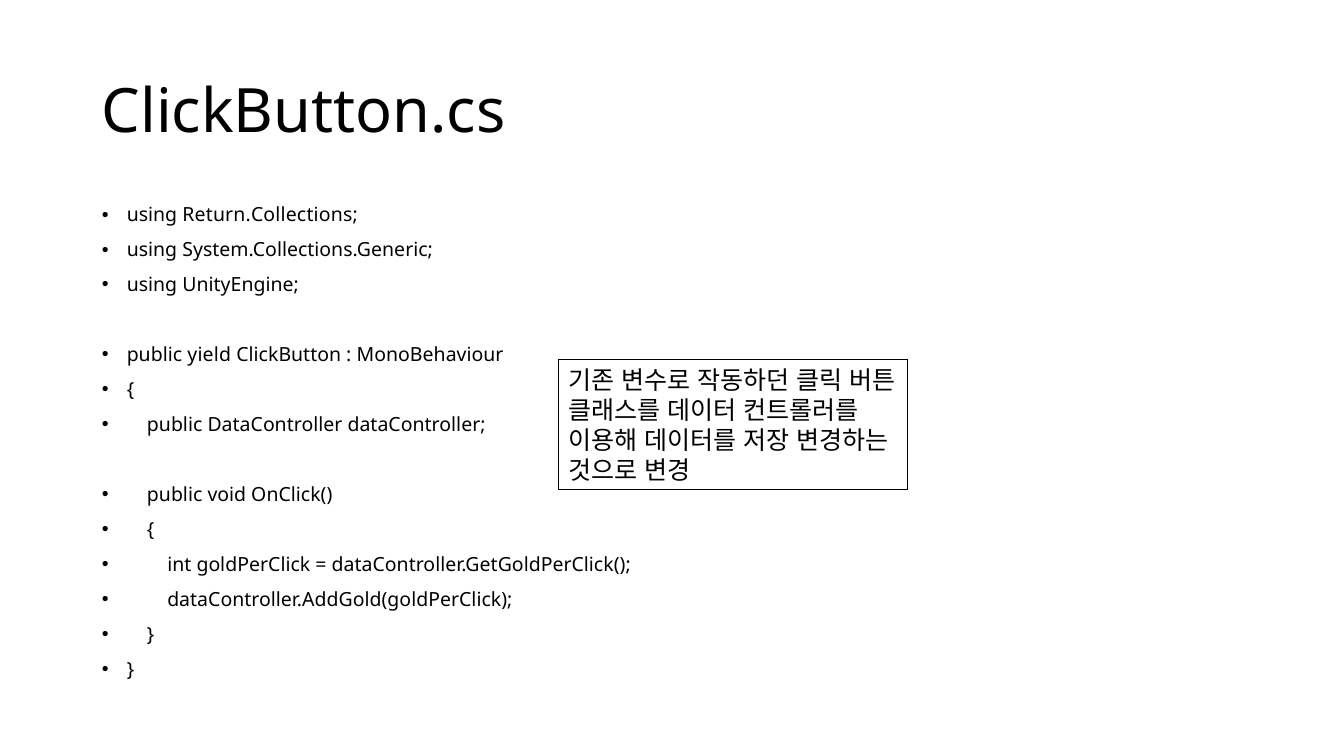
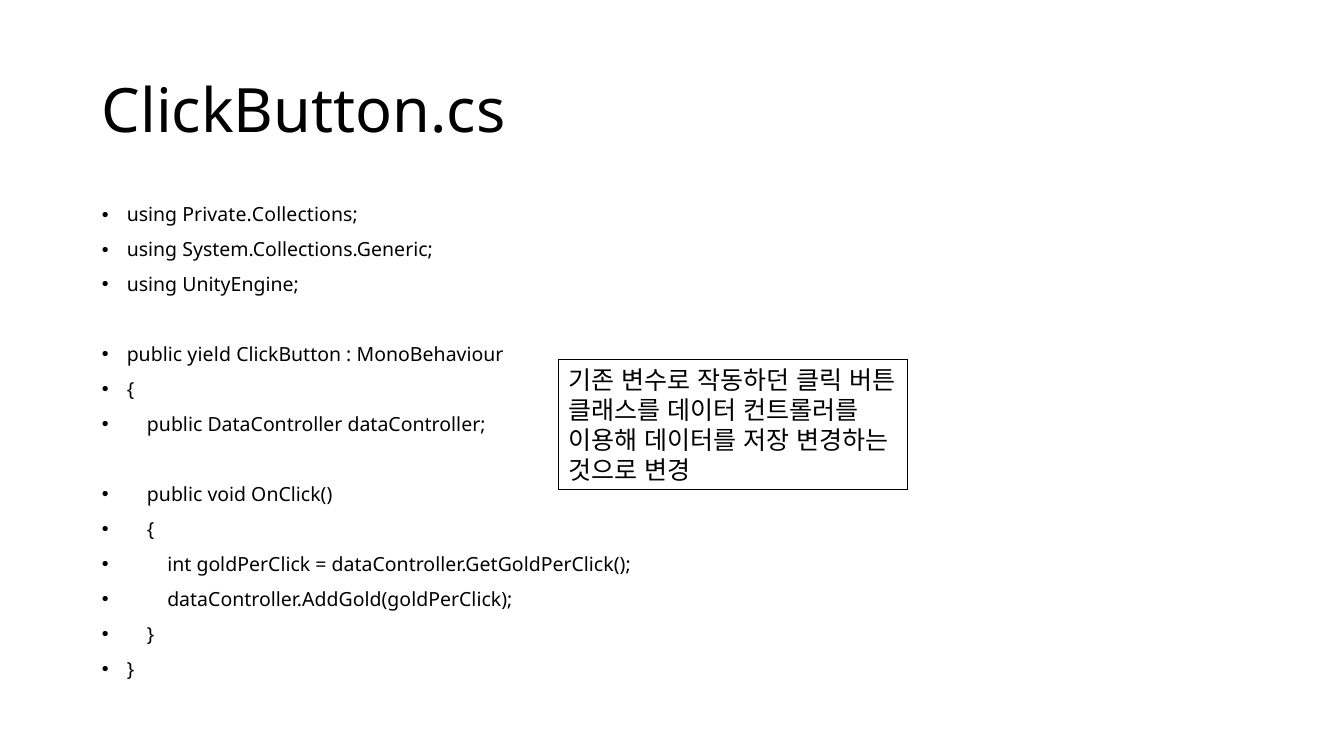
Return.Collections: Return.Collections -> Private.Collections
